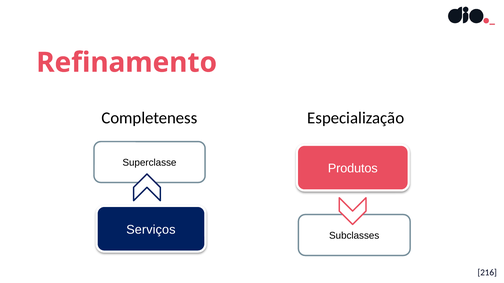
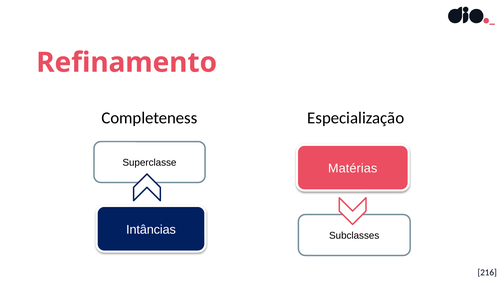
Produtos: Produtos -> Matérias
Serviços: Serviços -> Intâncias
